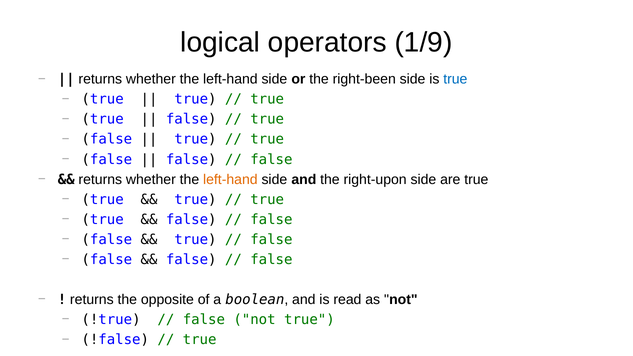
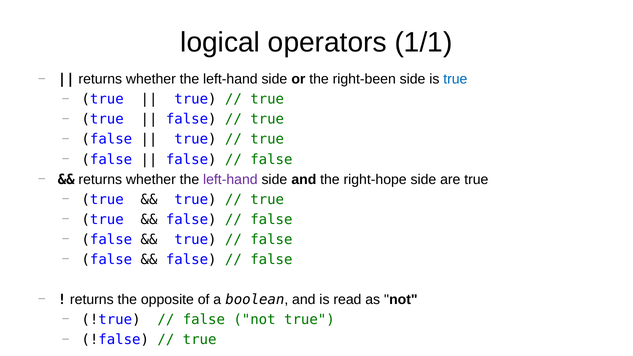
1/9: 1/9 -> 1/1
left-hand at (230, 179) colour: orange -> purple
right-upon: right-upon -> right-hope
